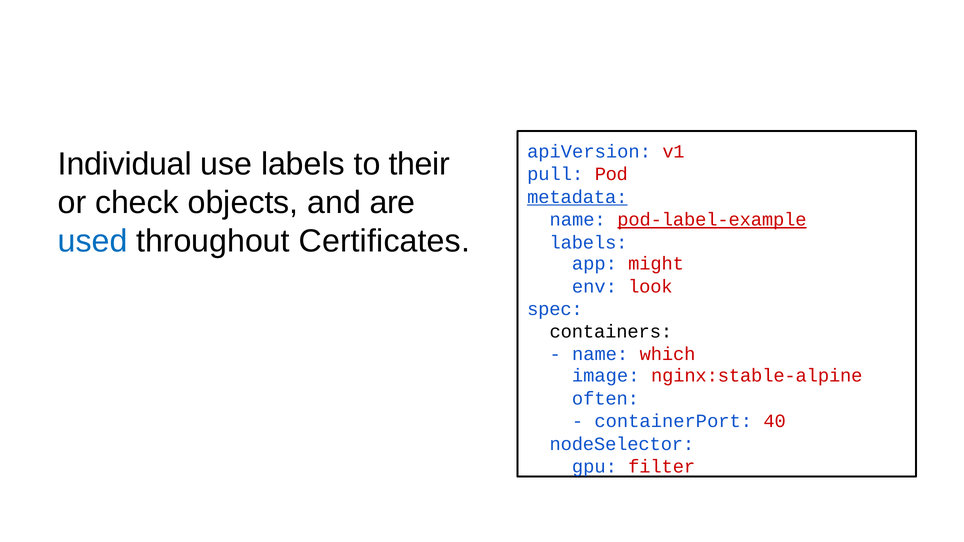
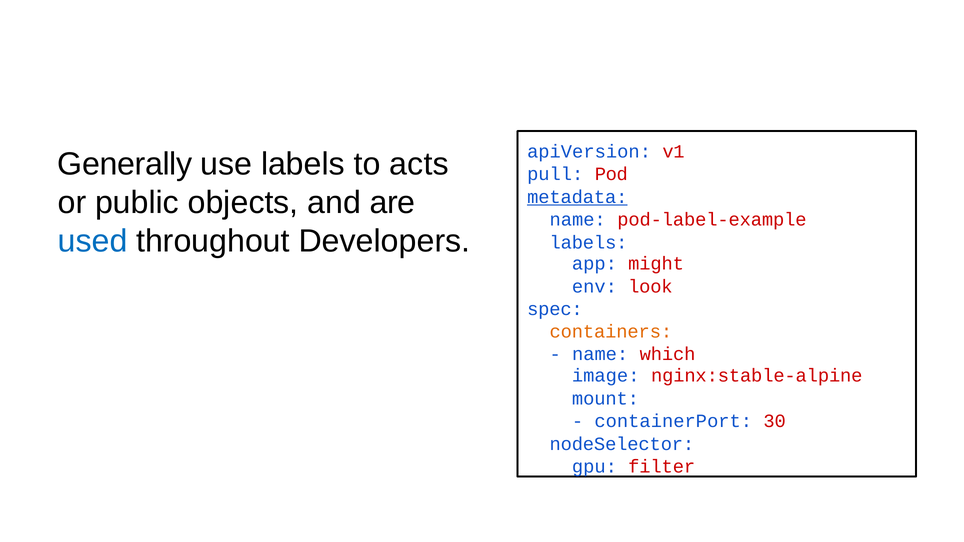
Individual: Individual -> Generally
their: their -> acts
check: check -> public
pod-label-example underline: present -> none
Certificates: Certificates -> Developers
containers colour: black -> orange
often: often -> mount
40: 40 -> 30
